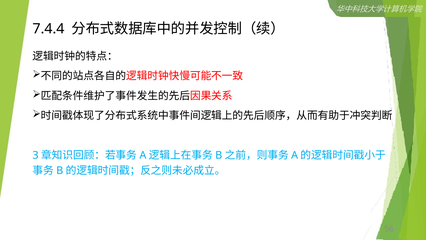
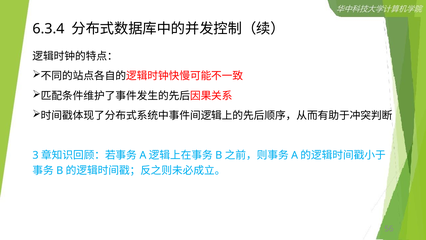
7.4.4: 7.4.4 -> 6.3.4
